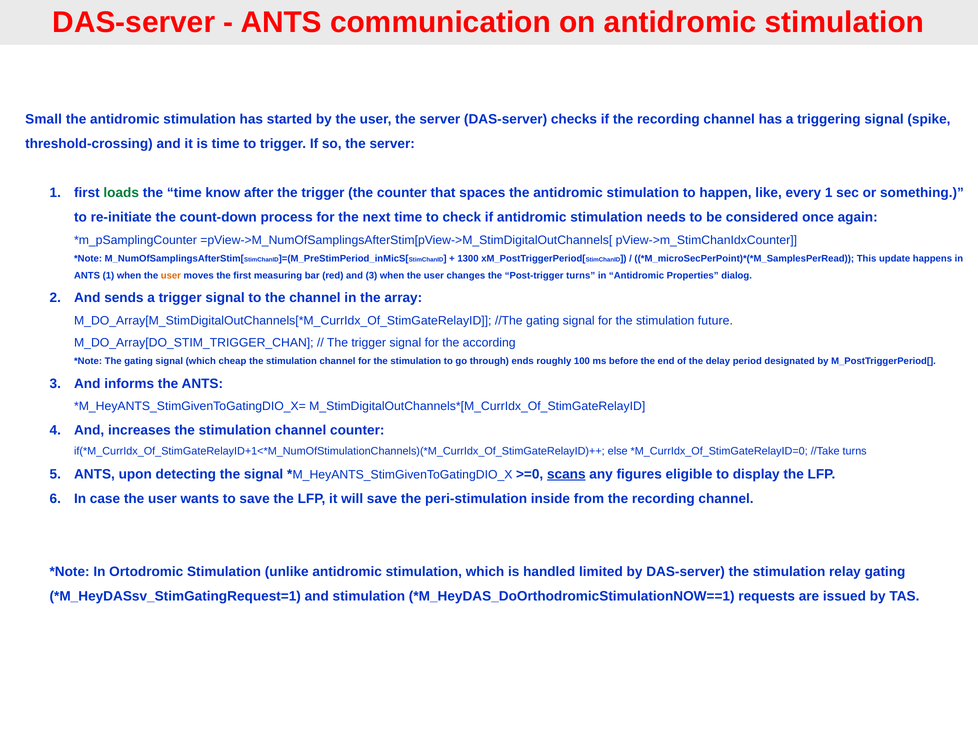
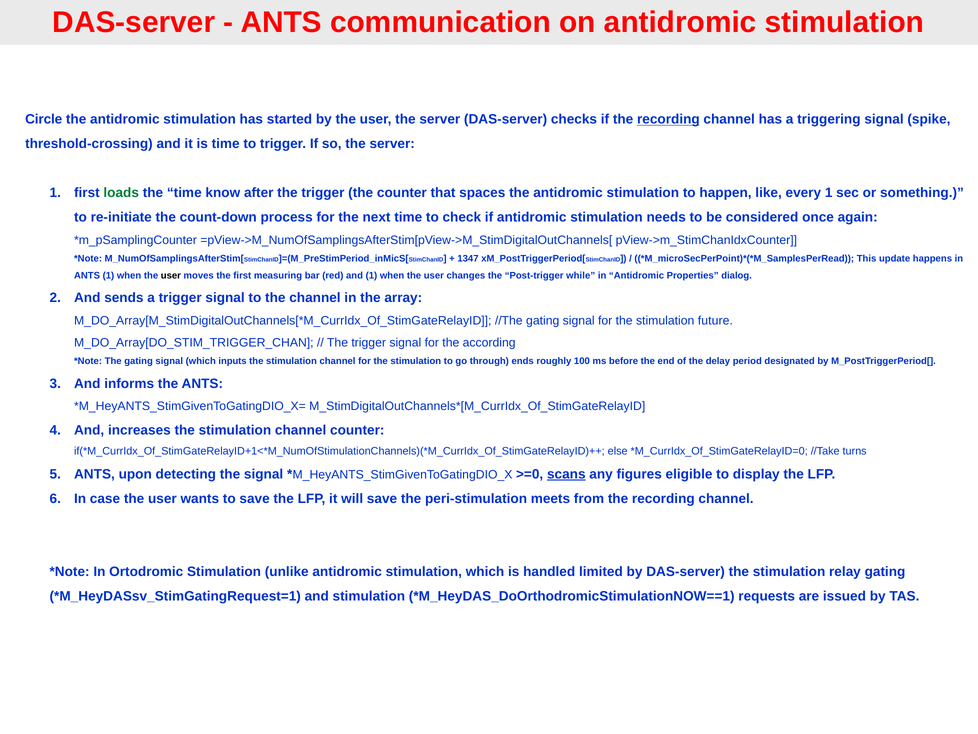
Small: Small -> Circle
recording at (668, 119) underline: none -> present
1300: 1300 -> 1347
user at (171, 275) colour: orange -> black
and 3: 3 -> 1
Post-trigger turns: turns -> while
cheap: cheap -> inputs
inside: inside -> meets
